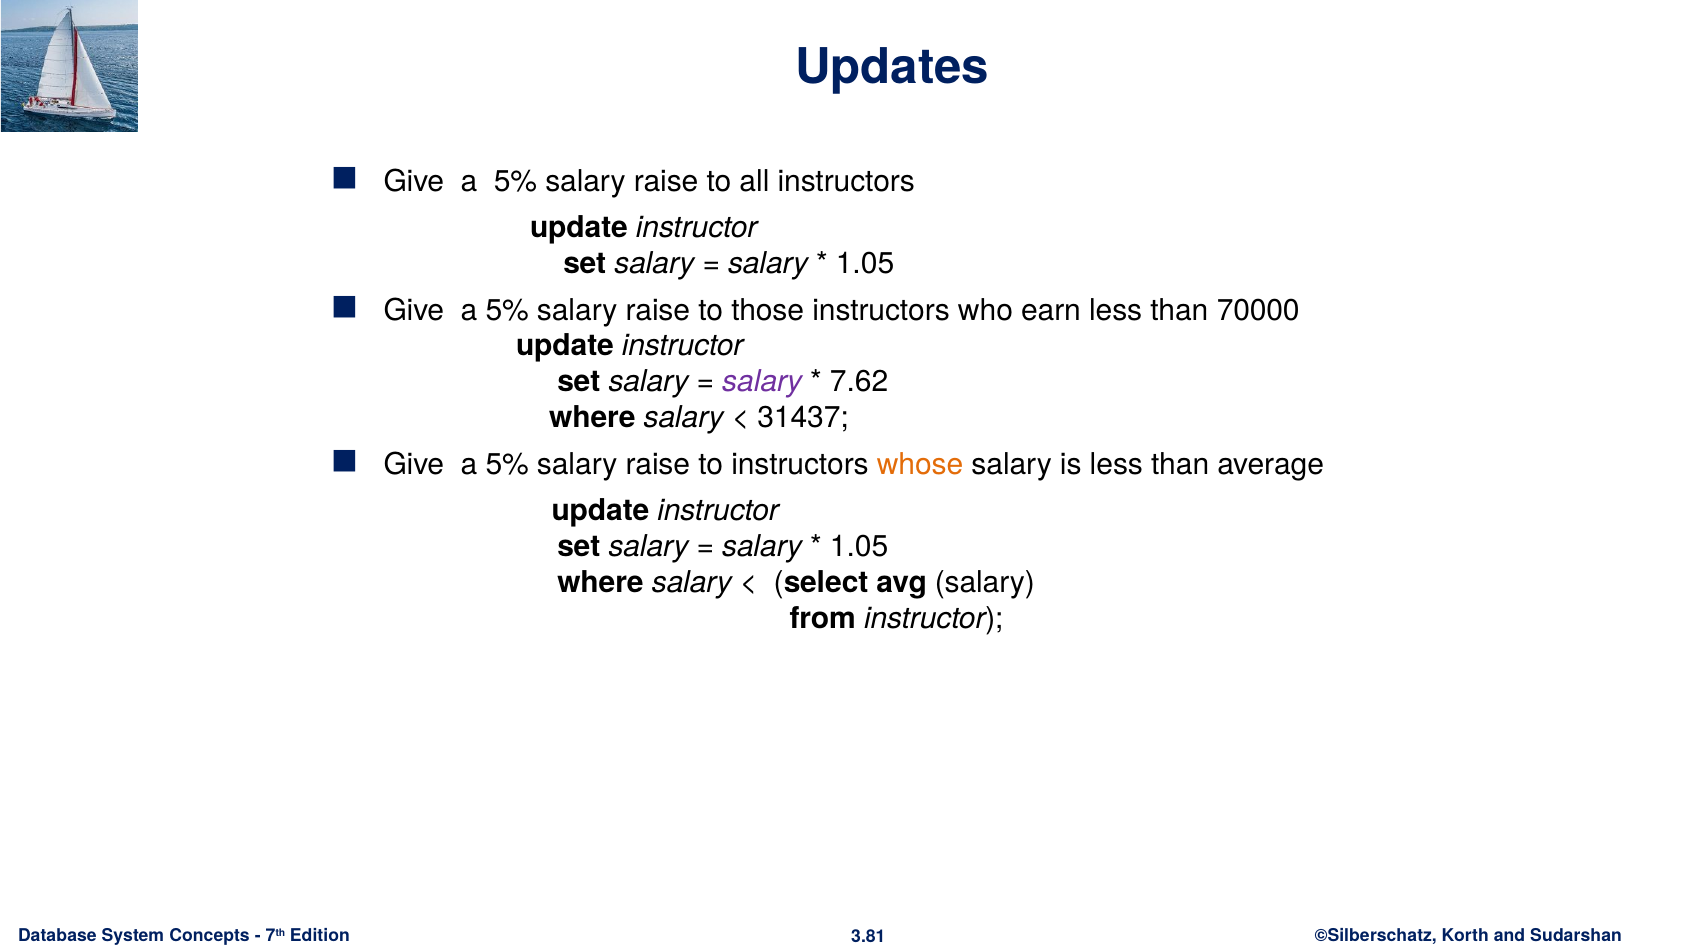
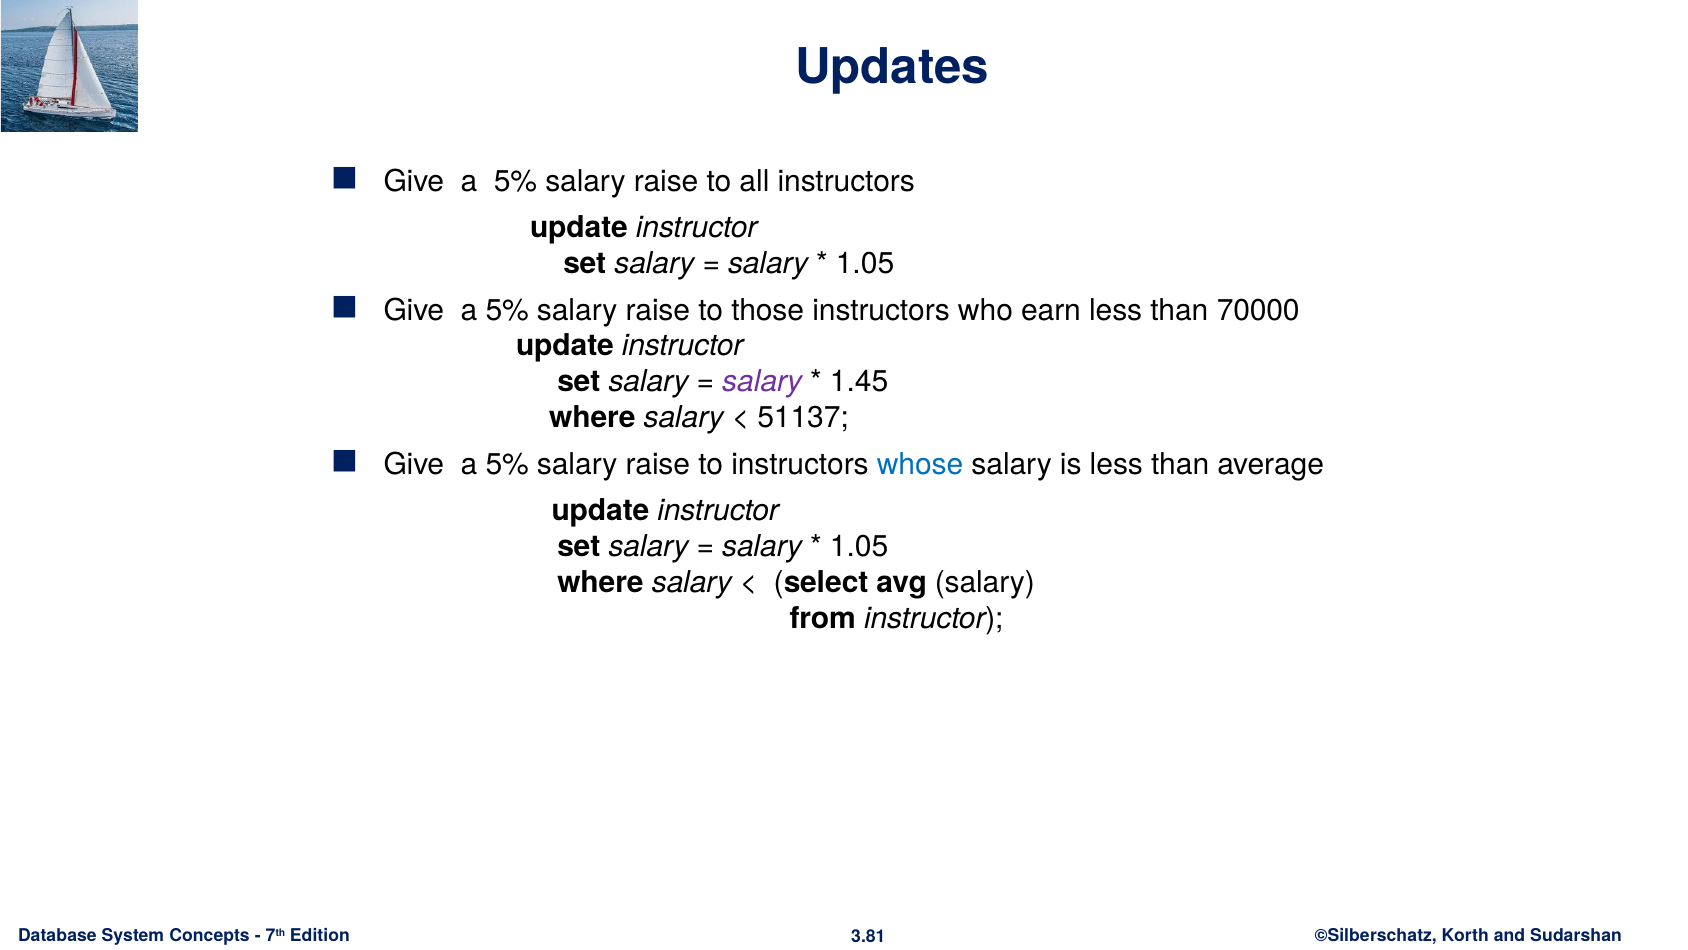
7.62: 7.62 -> 1.45
31437: 31437 -> 51137
whose colour: orange -> blue
